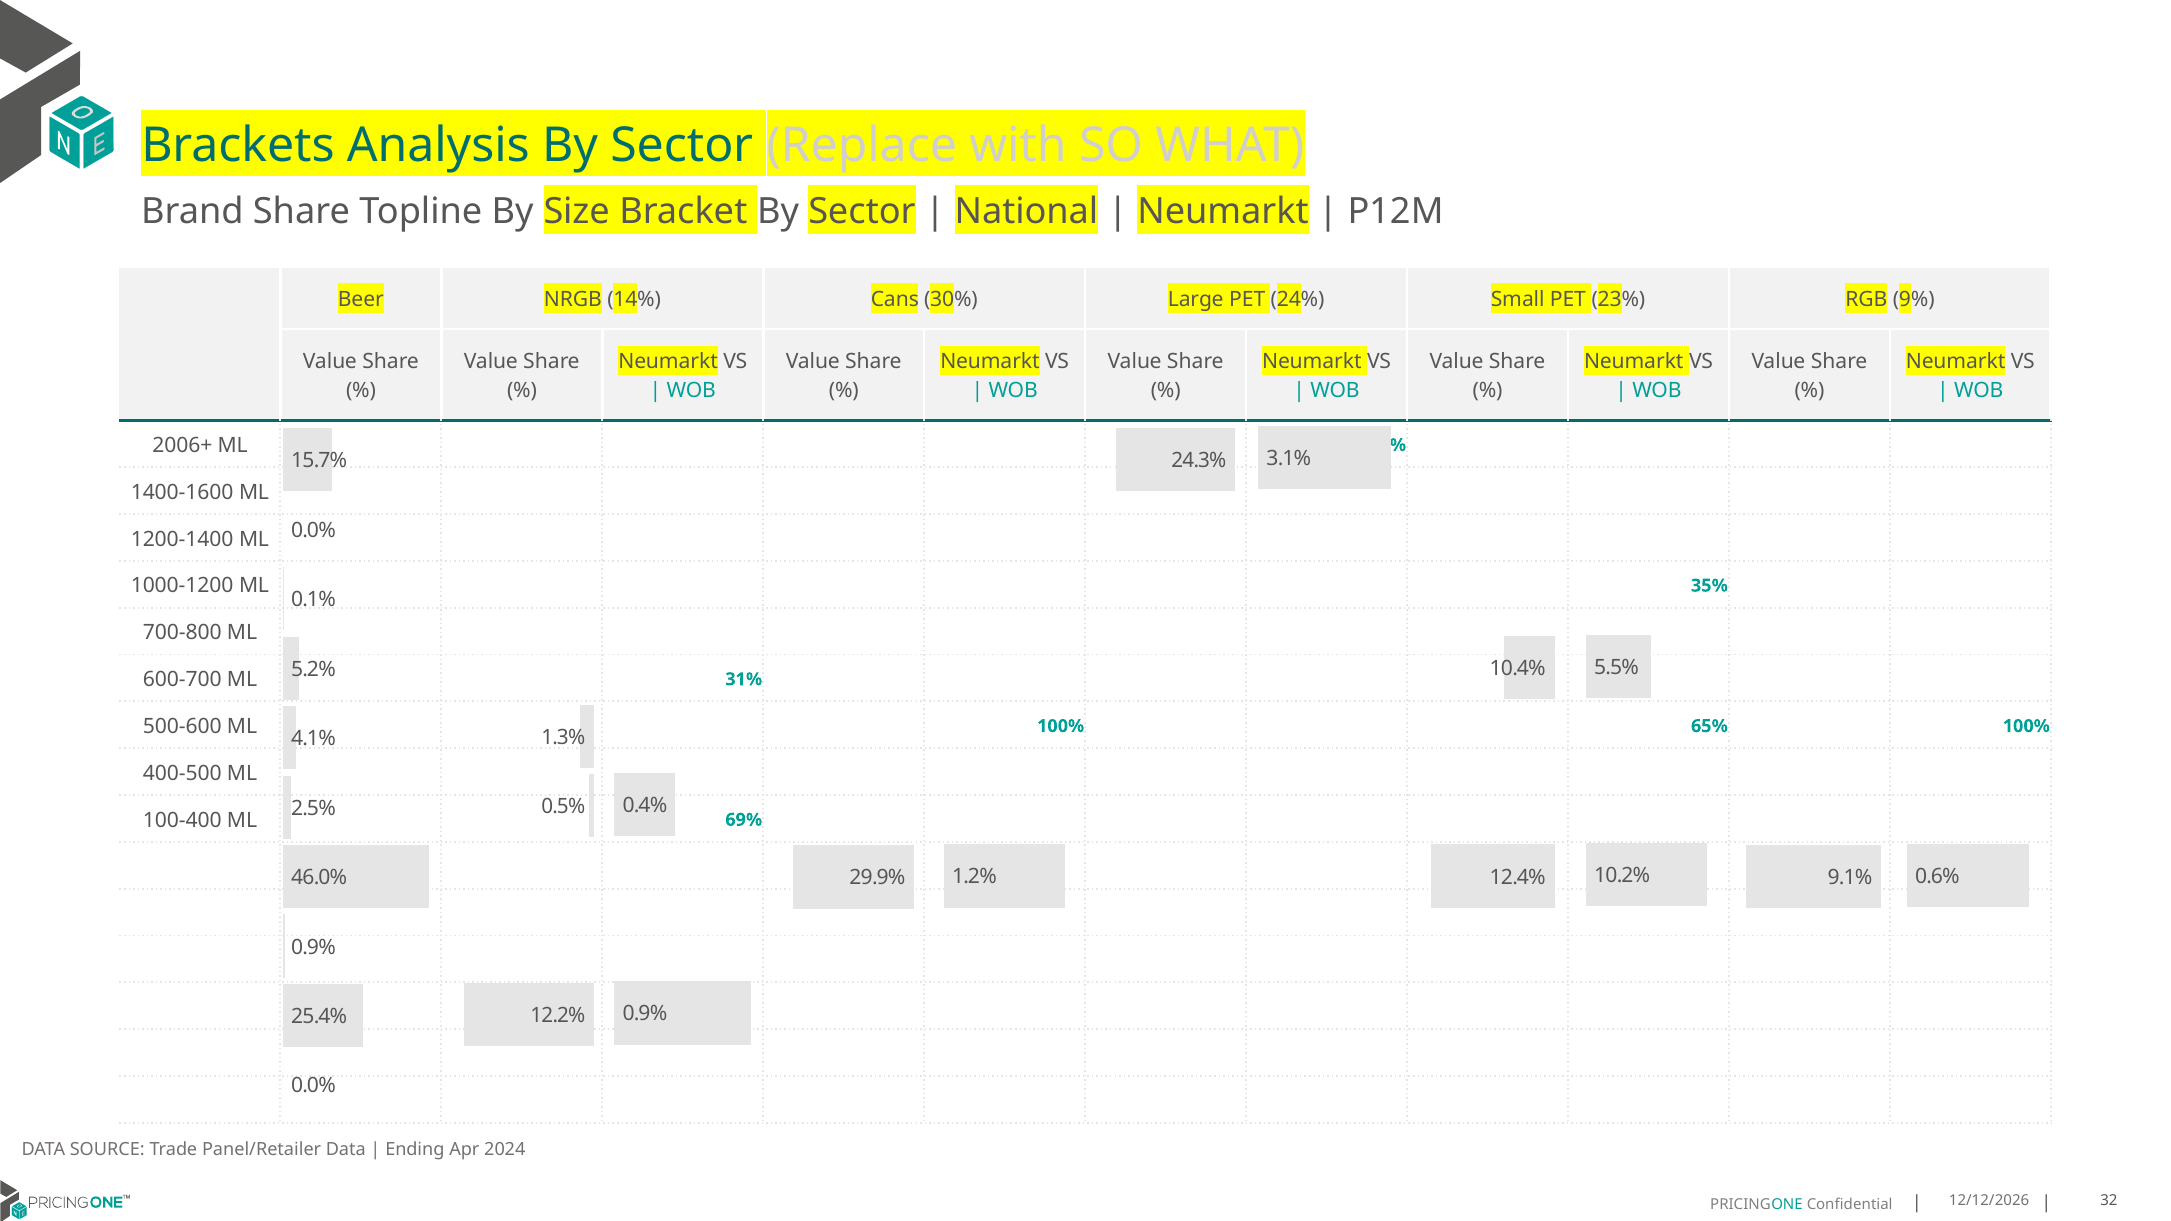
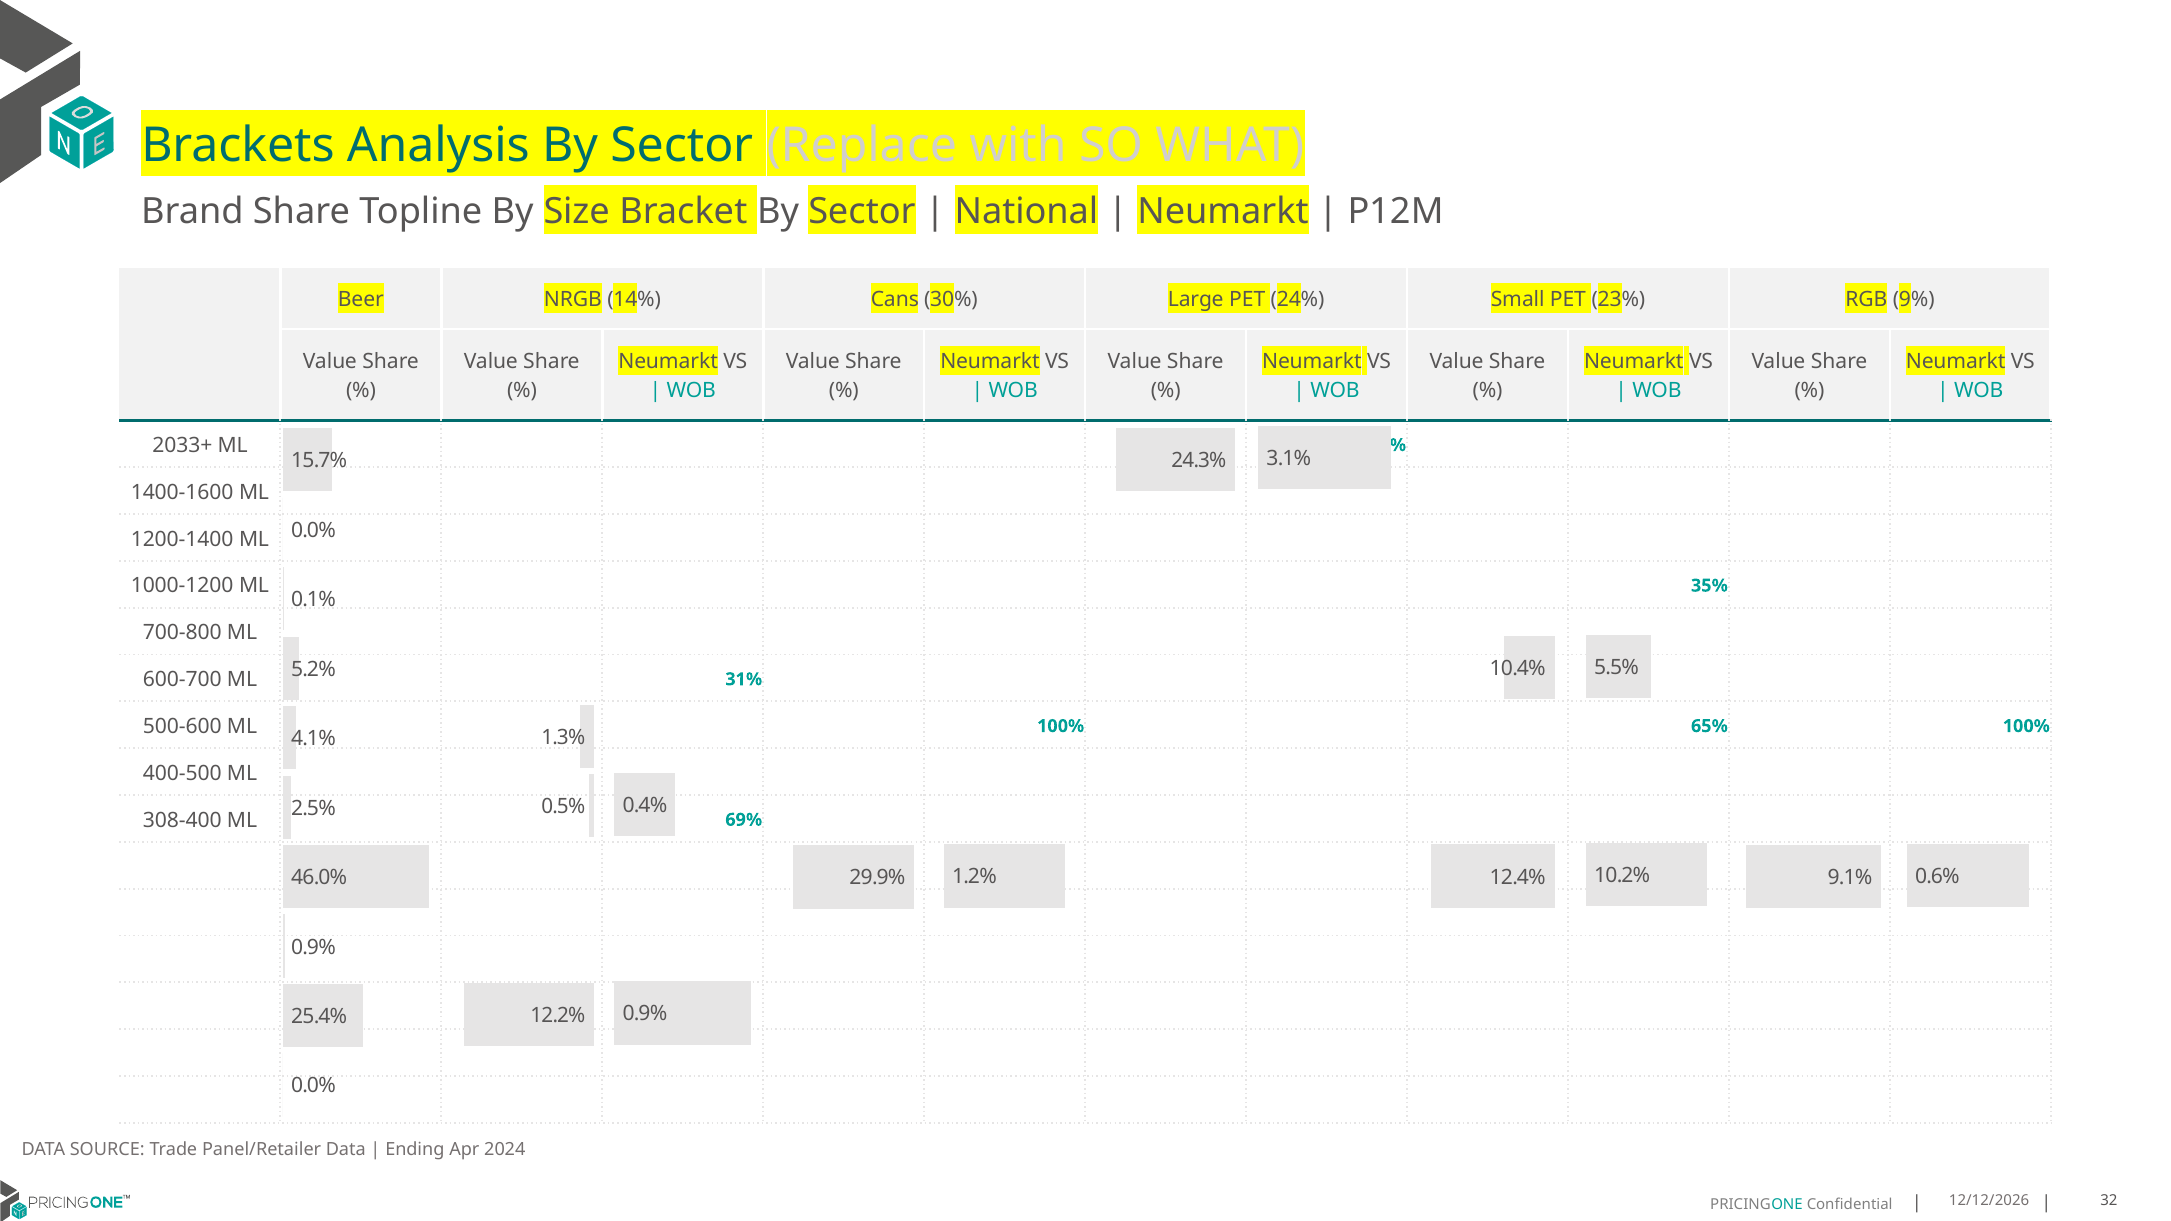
2006+: 2006+ -> 2033+
100-400: 100-400 -> 308-400
